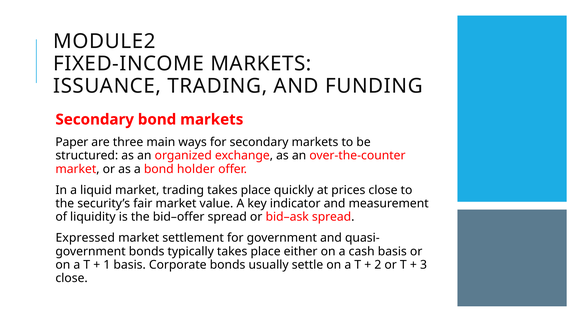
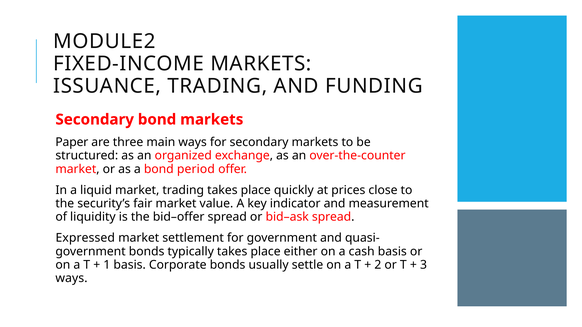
holder: holder -> period
close at (72, 278): close -> ways
